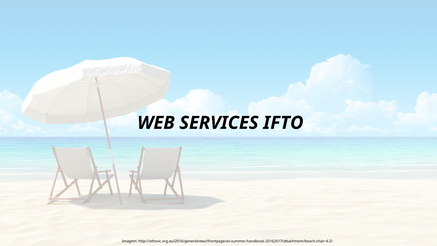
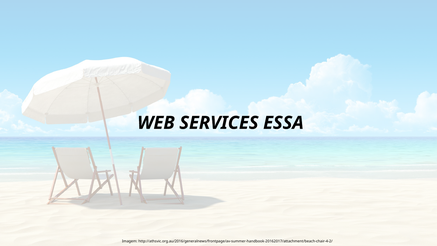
IFTO: IFTO -> ESSA
